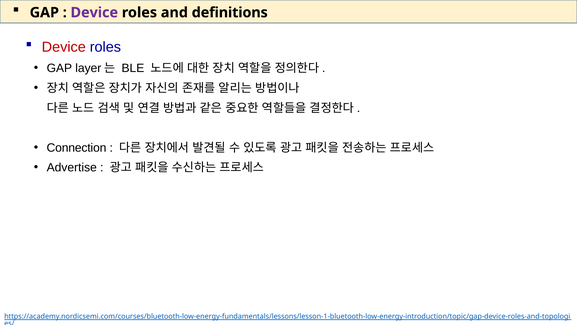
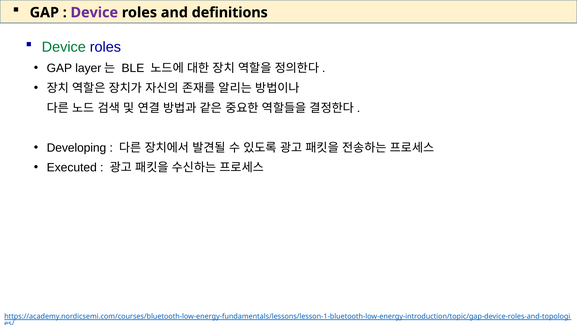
Device at (64, 47) colour: red -> green
Connection: Connection -> Developing
Advertise: Advertise -> Executed
